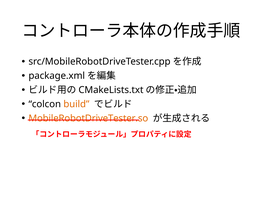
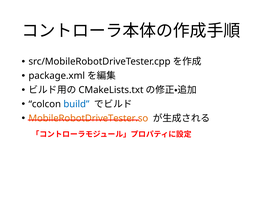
build colour: orange -> blue
